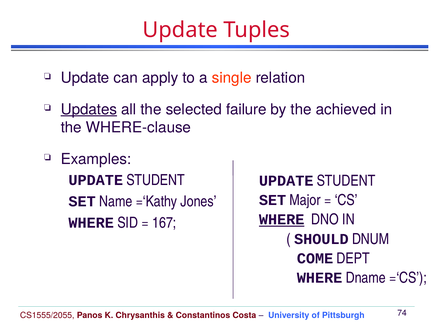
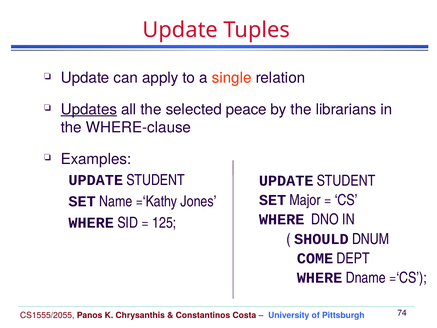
failure: failure -> peace
achieved: achieved -> librarians
WHERE at (282, 219) underline: present -> none
167: 167 -> 125
